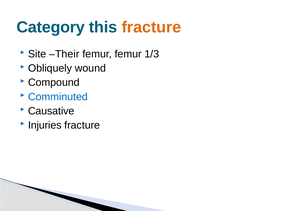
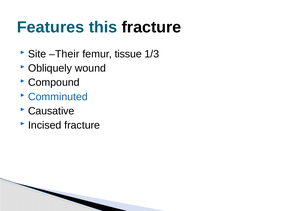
Category: Category -> Features
fracture at (151, 27) colour: orange -> black
femur femur: femur -> tissue
Injuries: Injuries -> Incised
